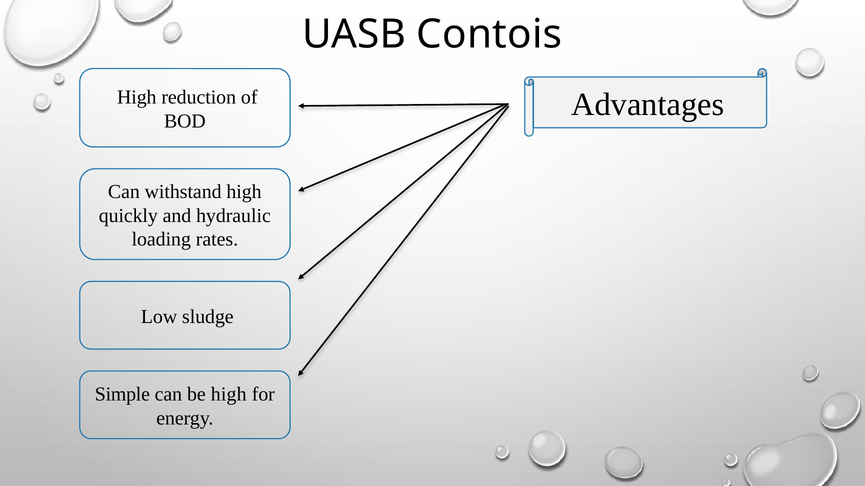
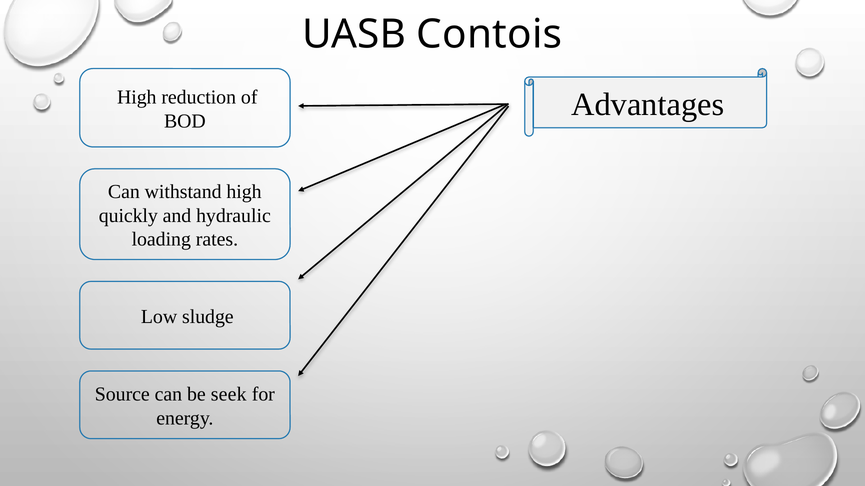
Simple: Simple -> Source
be high: high -> seek
